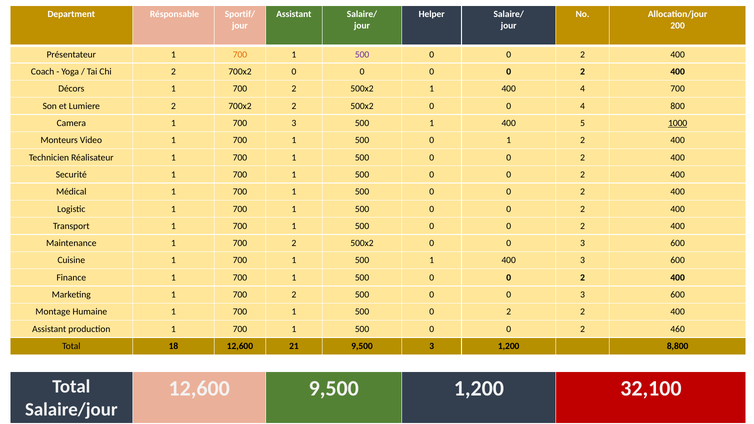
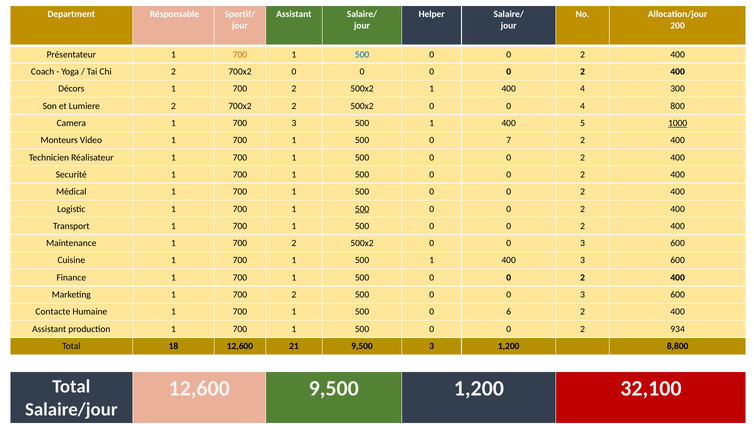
500 at (362, 54) colour: purple -> blue
4 700: 700 -> 300
0 1: 1 -> 7
500 at (362, 209) underline: none -> present
Montage: Montage -> Contacte
500 0 2: 2 -> 6
460: 460 -> 934
